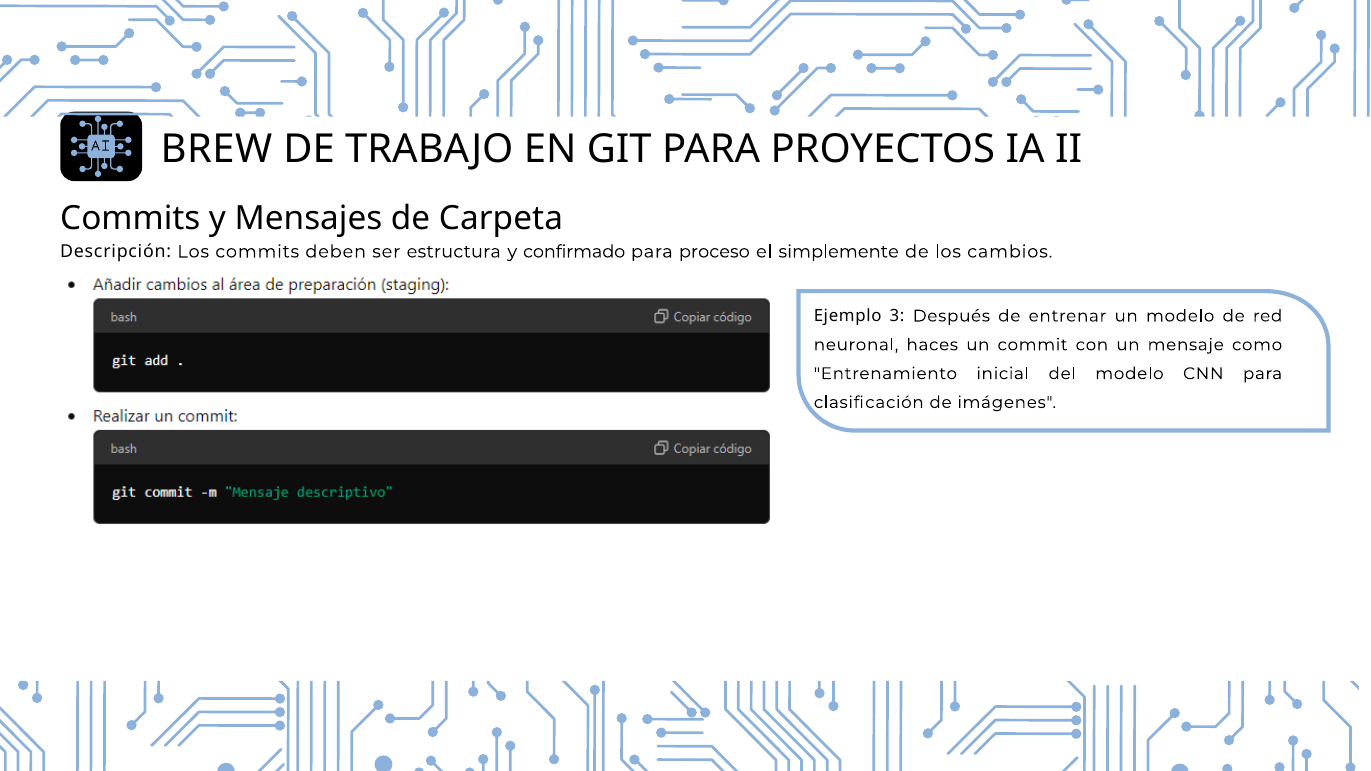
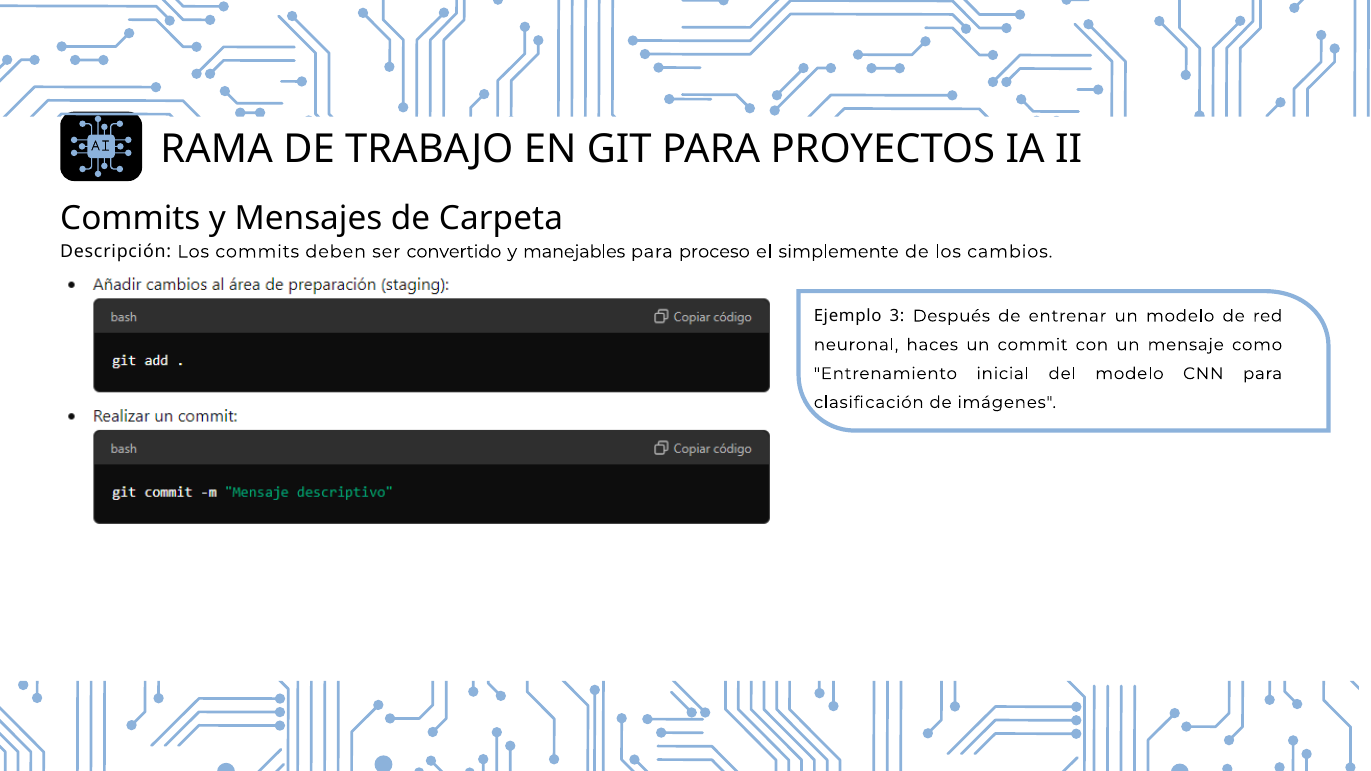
BREW: BREW -> RAMA
estructura: estructura -> convertido
confirmado: confirmado -> manejables
